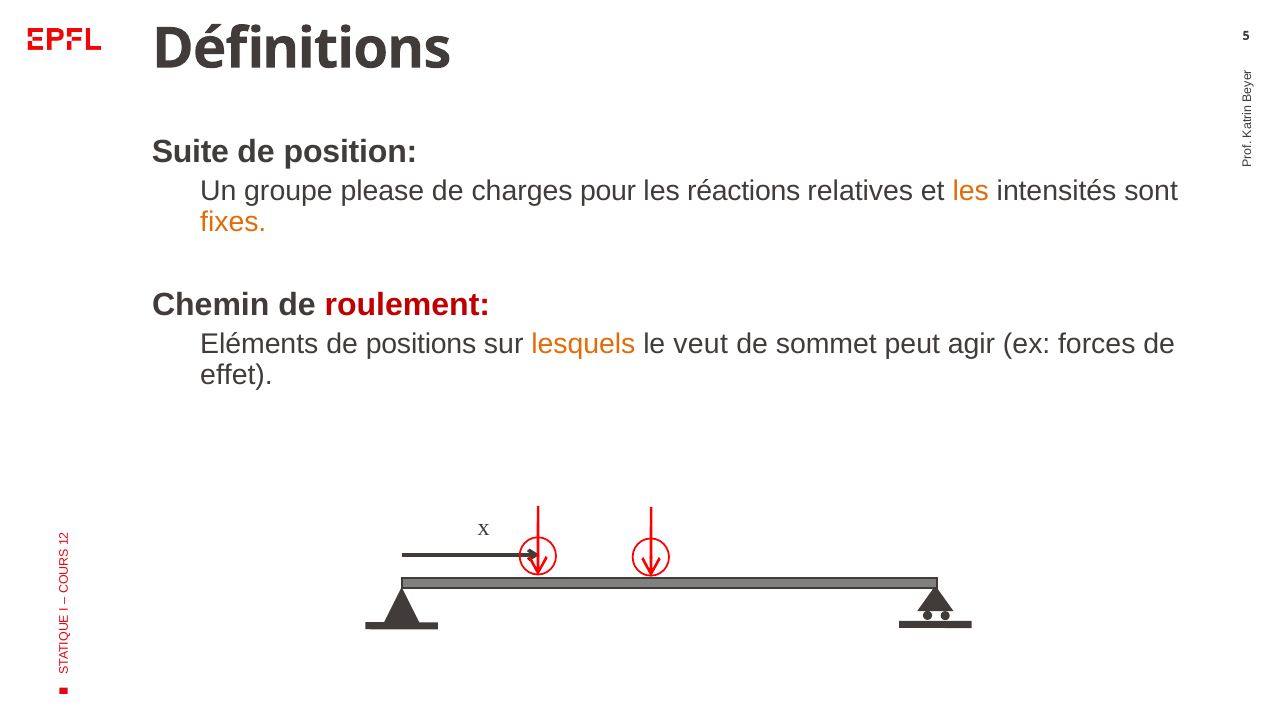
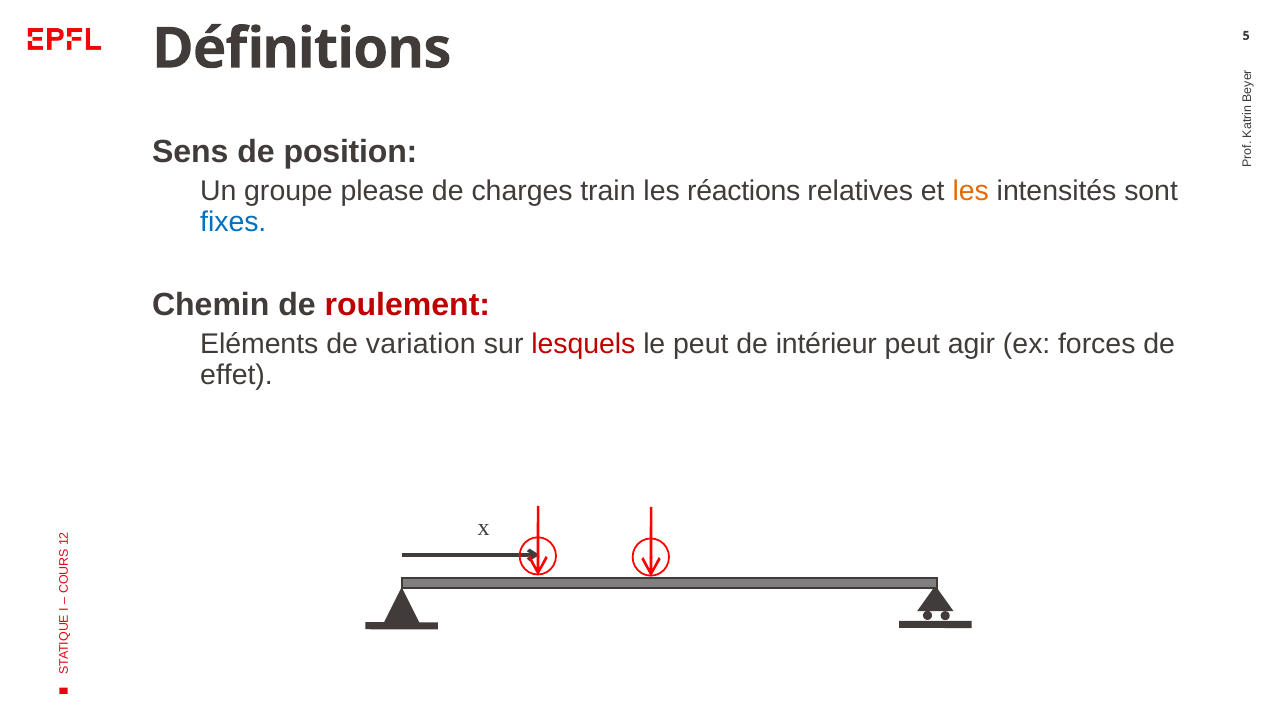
Suite: Suite -> Sens
pour: pour -> train
fixes colour: orange -> blue
positions: positions -> variation
lesquels colour: orange -> red
le veut: veut -> peut
sommet: sommet -> intérieur
